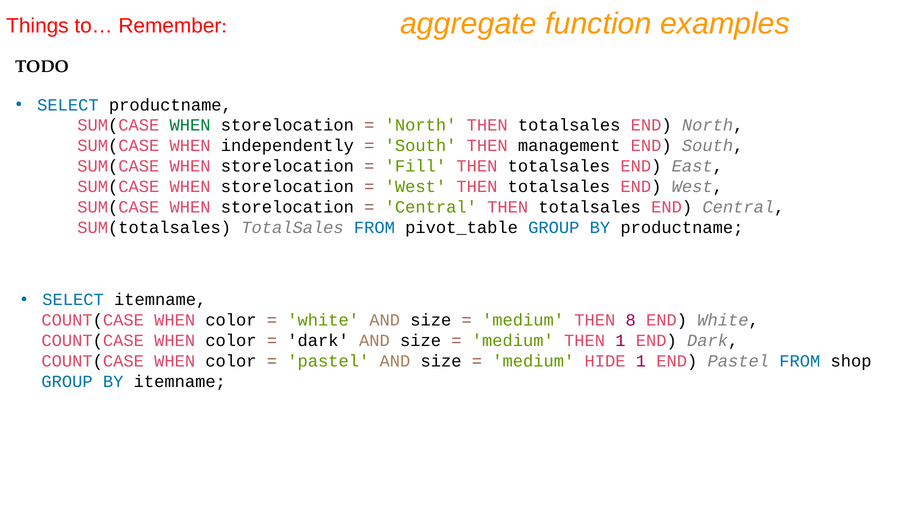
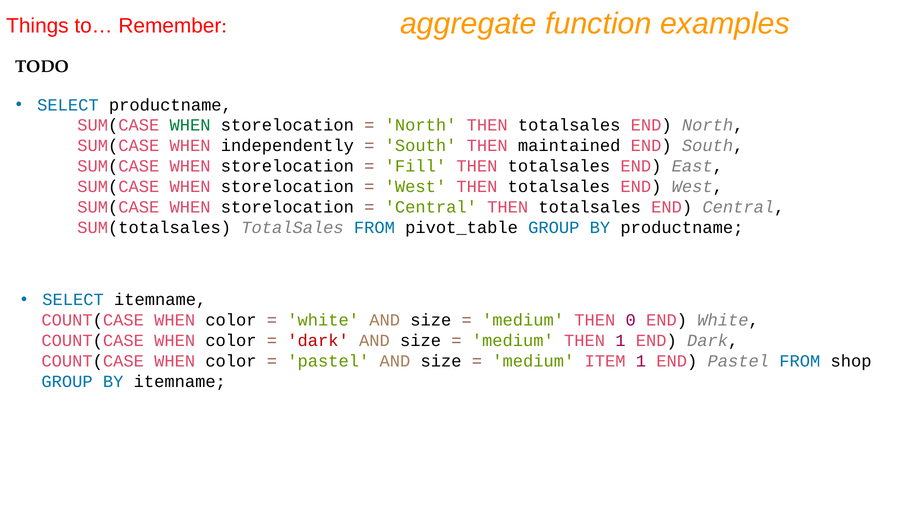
management: management -> maintained
8: 8 -> 0
dark at (318, 341) colour: black -> red
HIDE: HIDE -> ITEM
